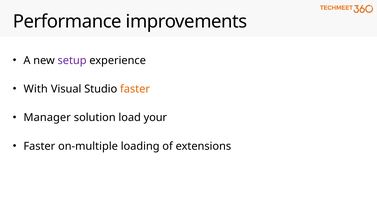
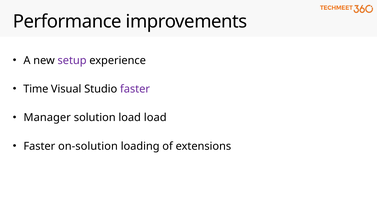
With: With -> Time
faster at (135, 89) colour: orange -> purple
load your: your -> load
on-multiple: on-multiple -> on-solution
